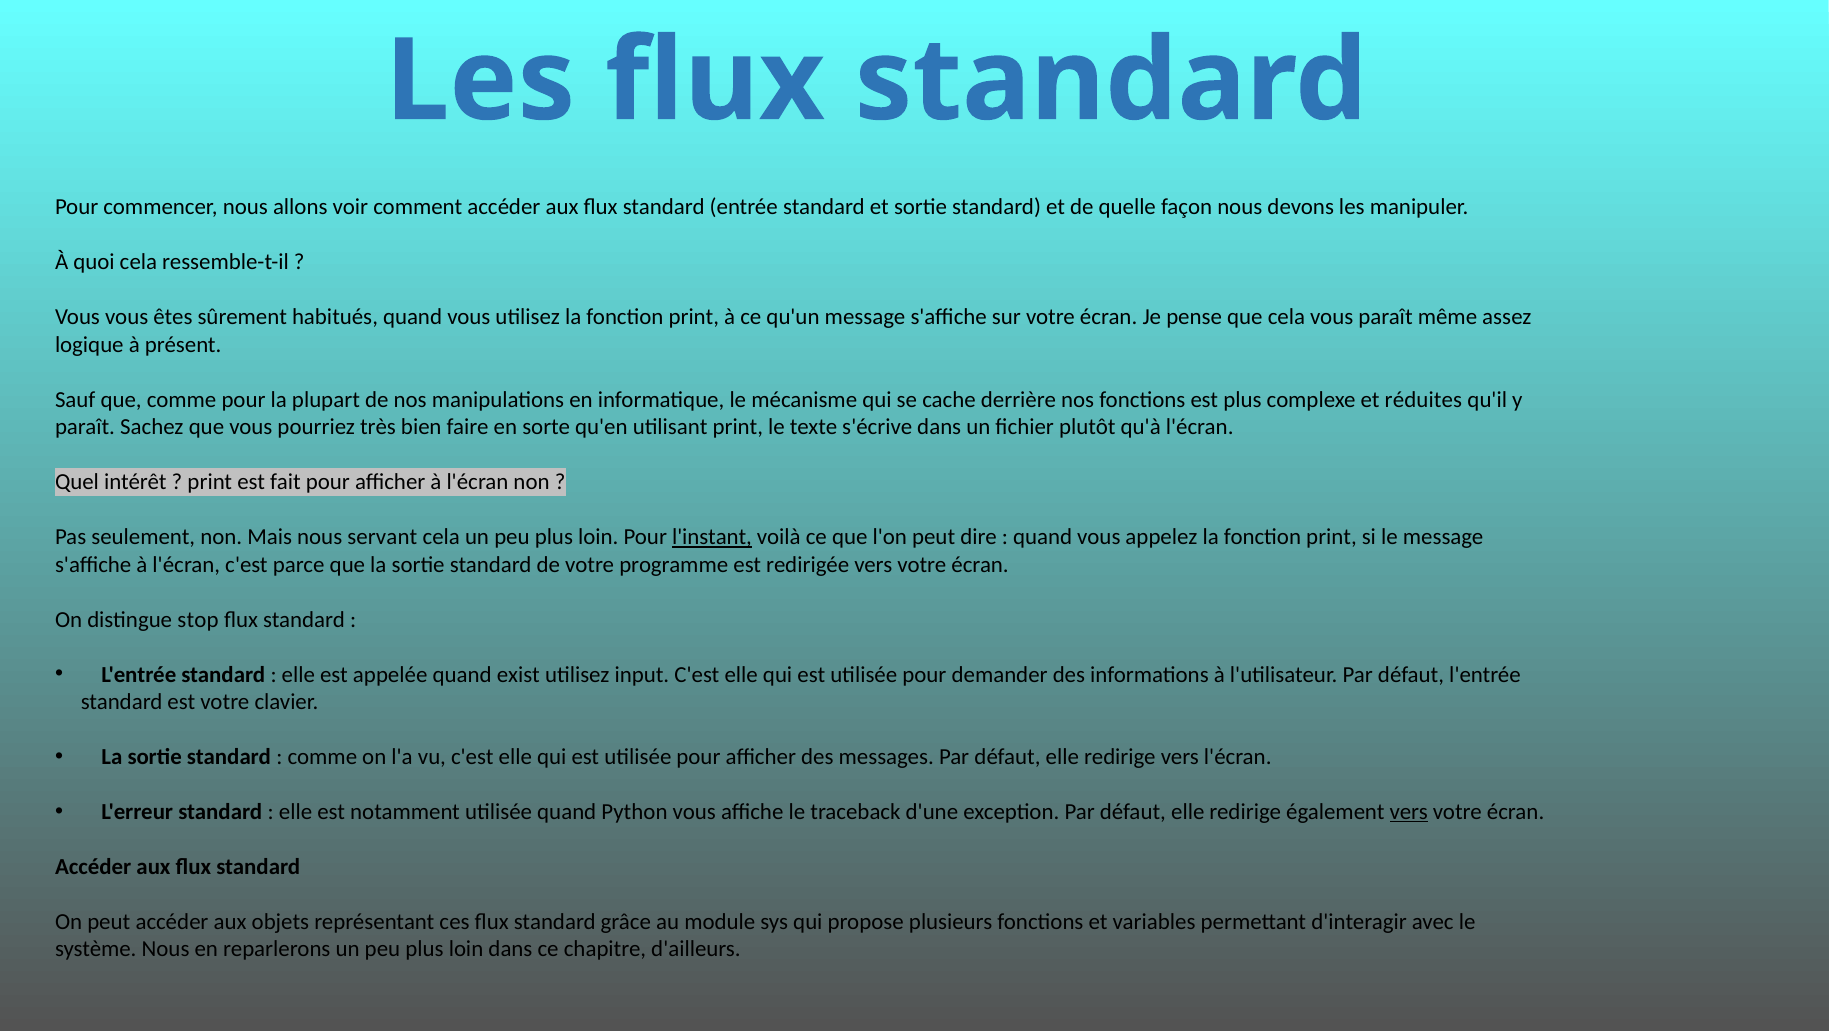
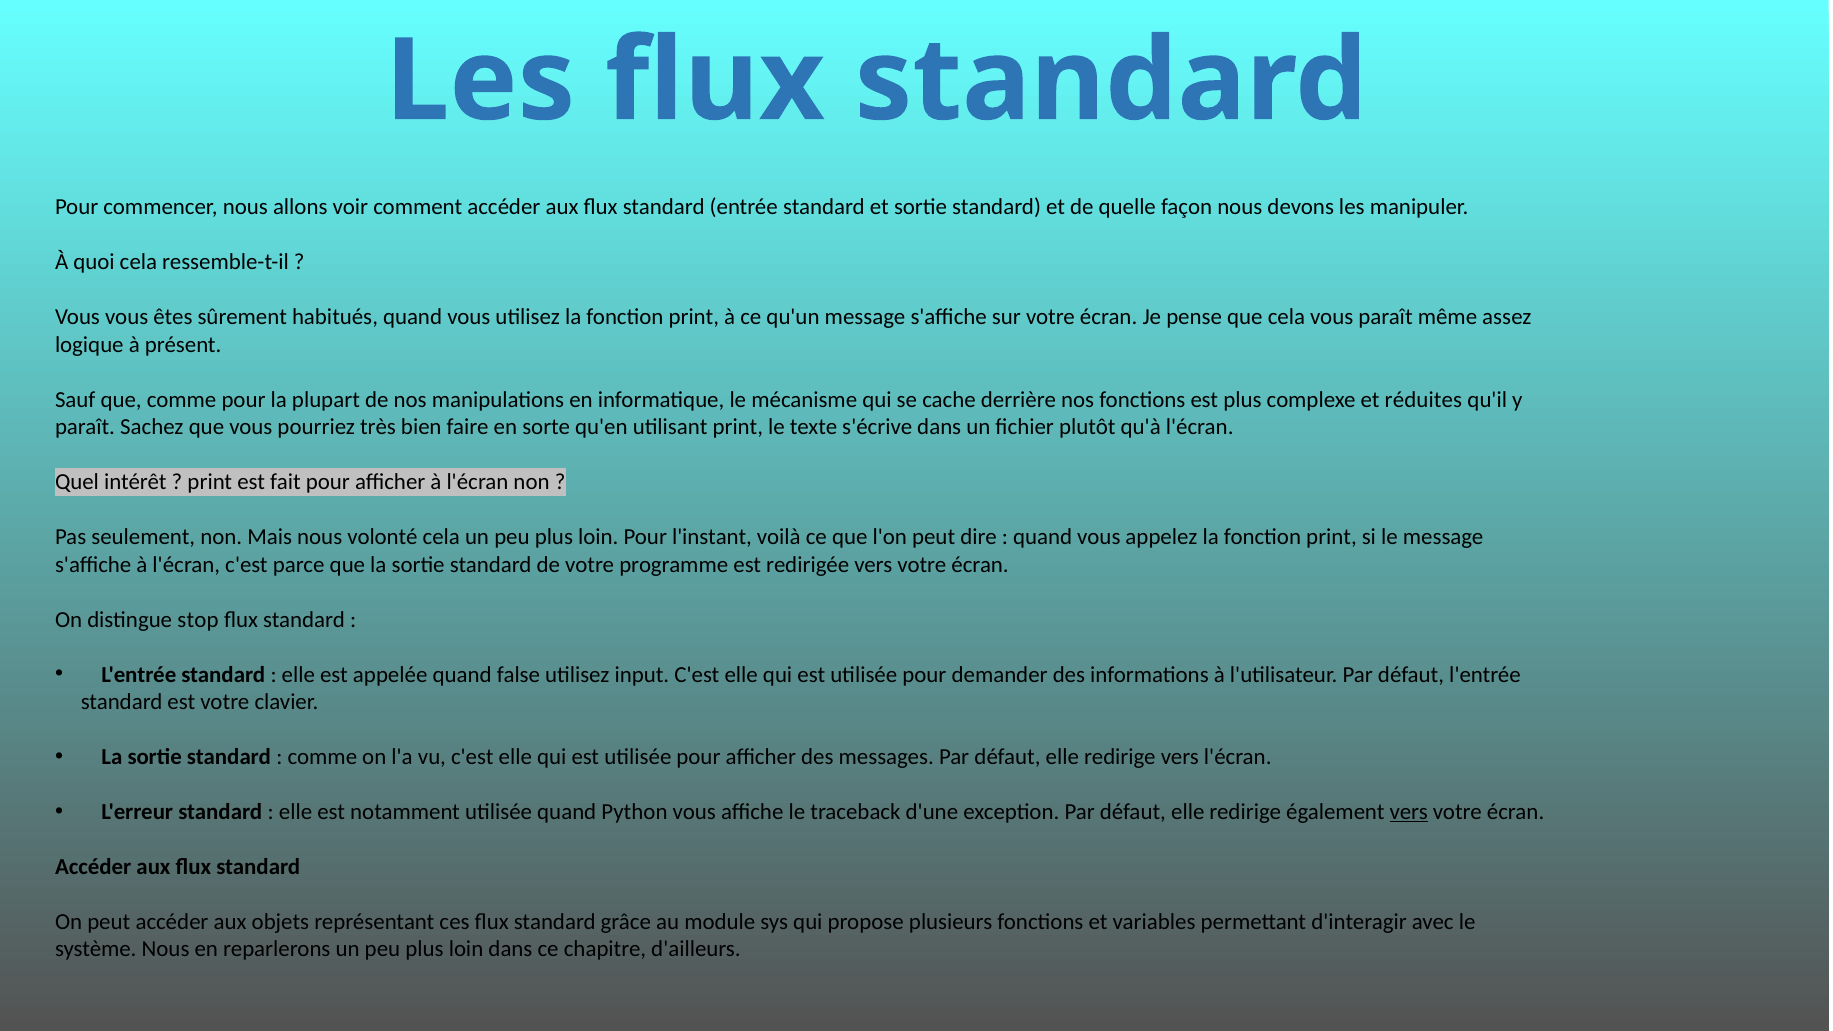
servant: servant -> volonté
l'instant underline: present -> none
exist: exist -> false
